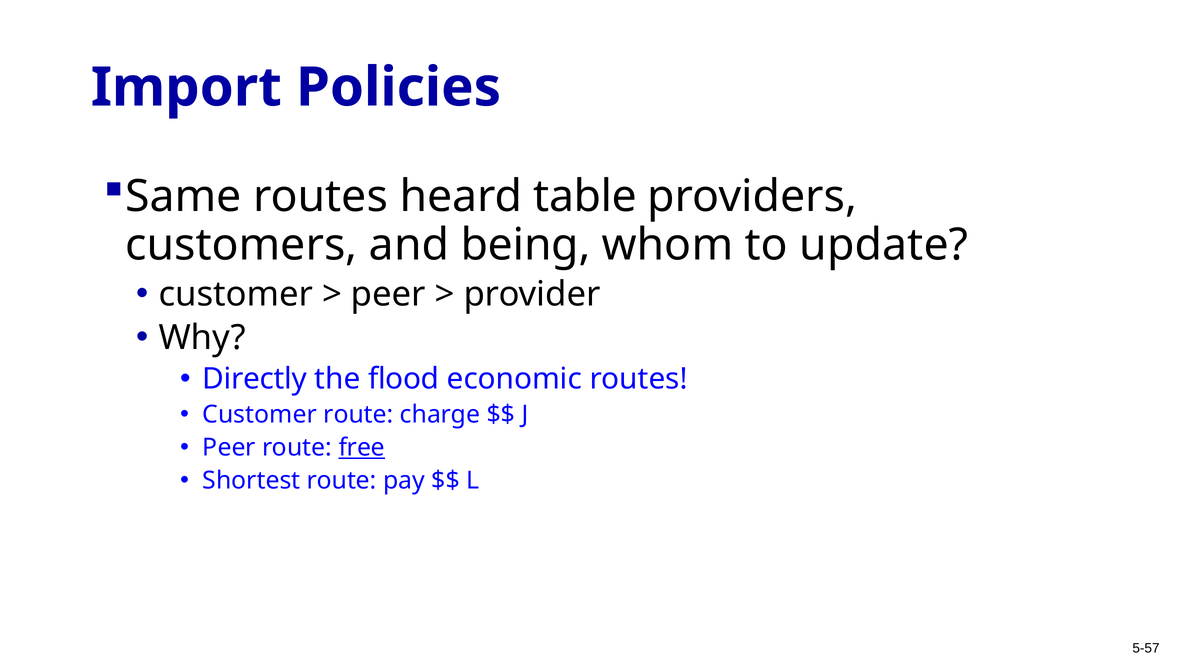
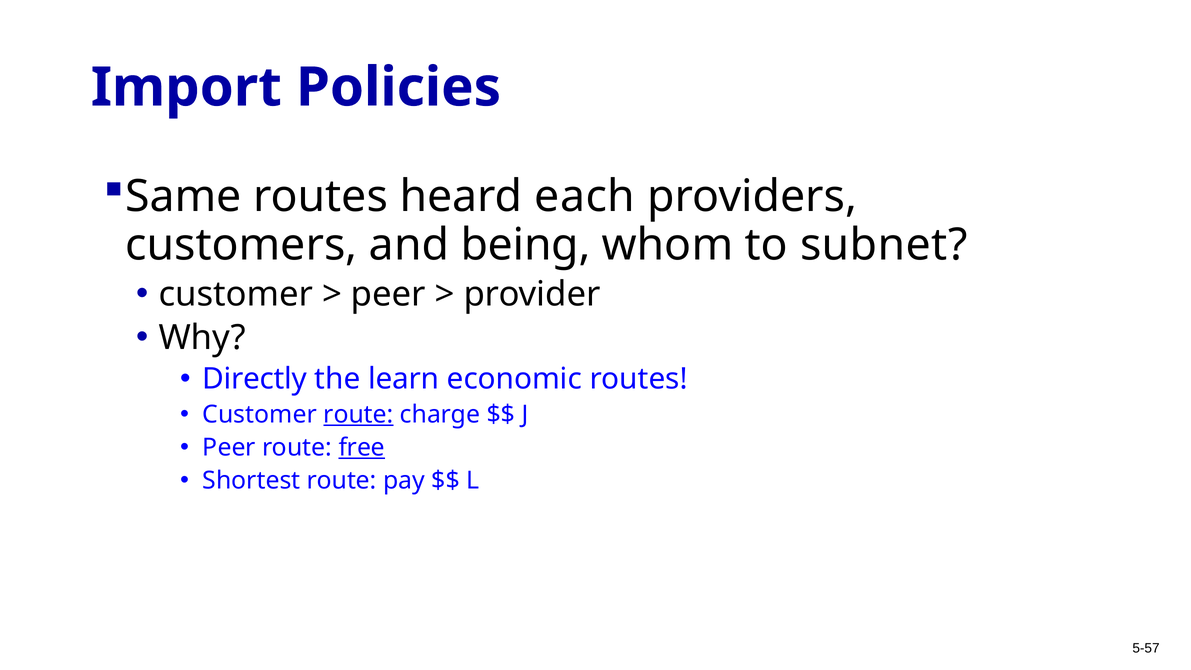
table: table -> each
update: update -> subnet
flood: flood -> learn
route at (358, 415) underline: none -> present
